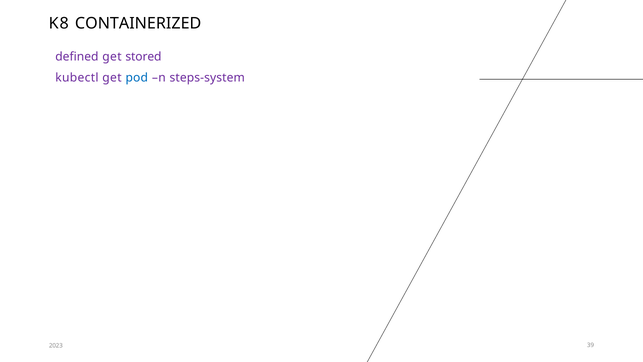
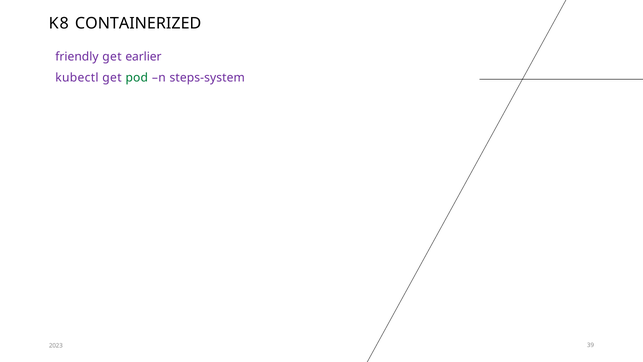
defined: defined -> friendly
stored: stored -> earlier
pod colour: blue -> green
